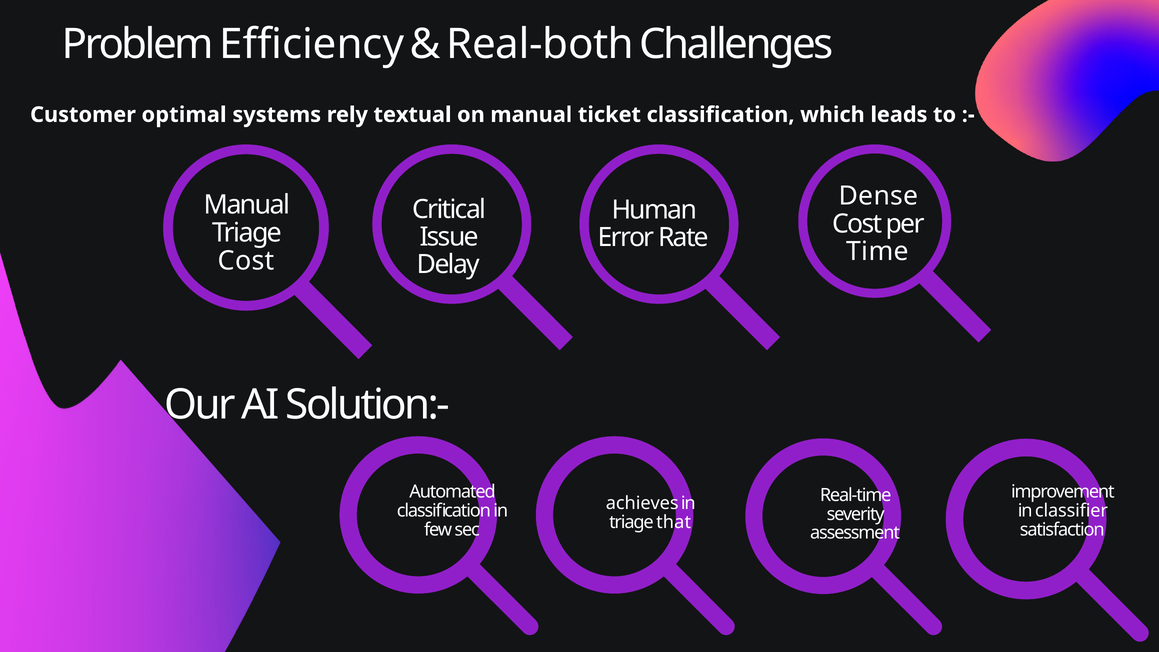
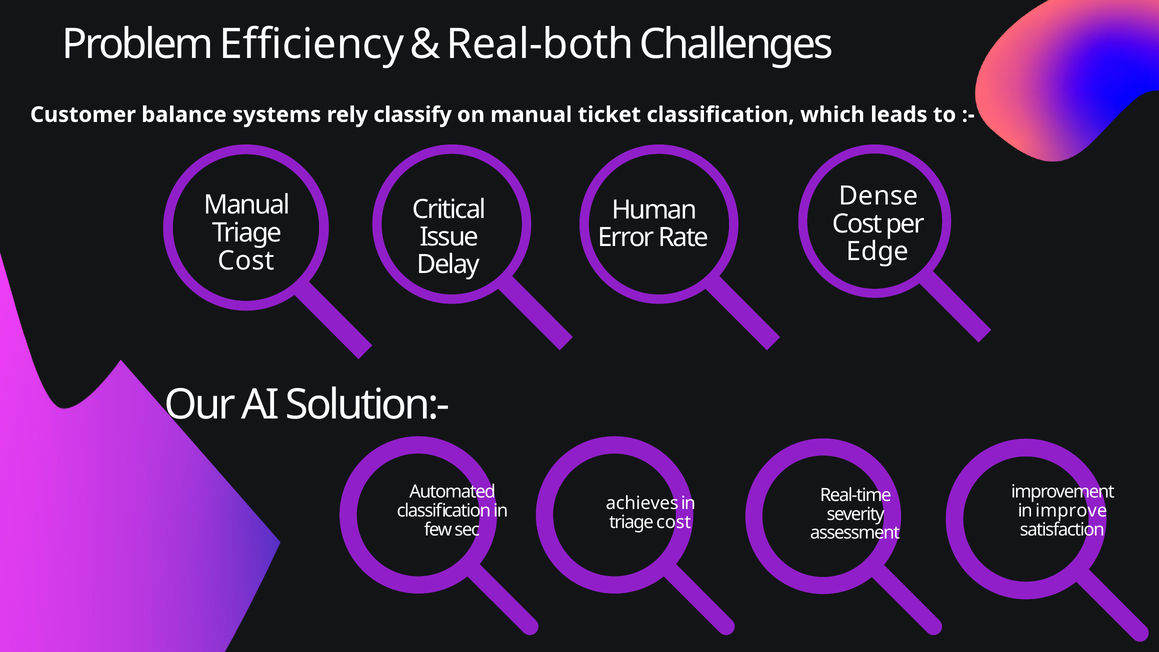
optimal: optimal -> balance
textual: textual -> classify
Time: Time -> Edge
classifier: classifier -> improve
that at (674, 522): that -> cost
